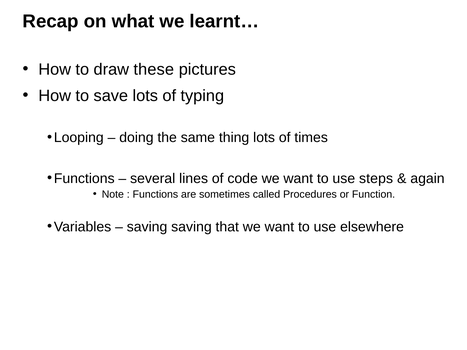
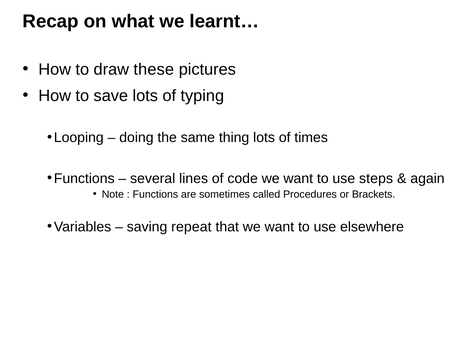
Function: Function -> Brackets
saving saving: saving -> repeat
